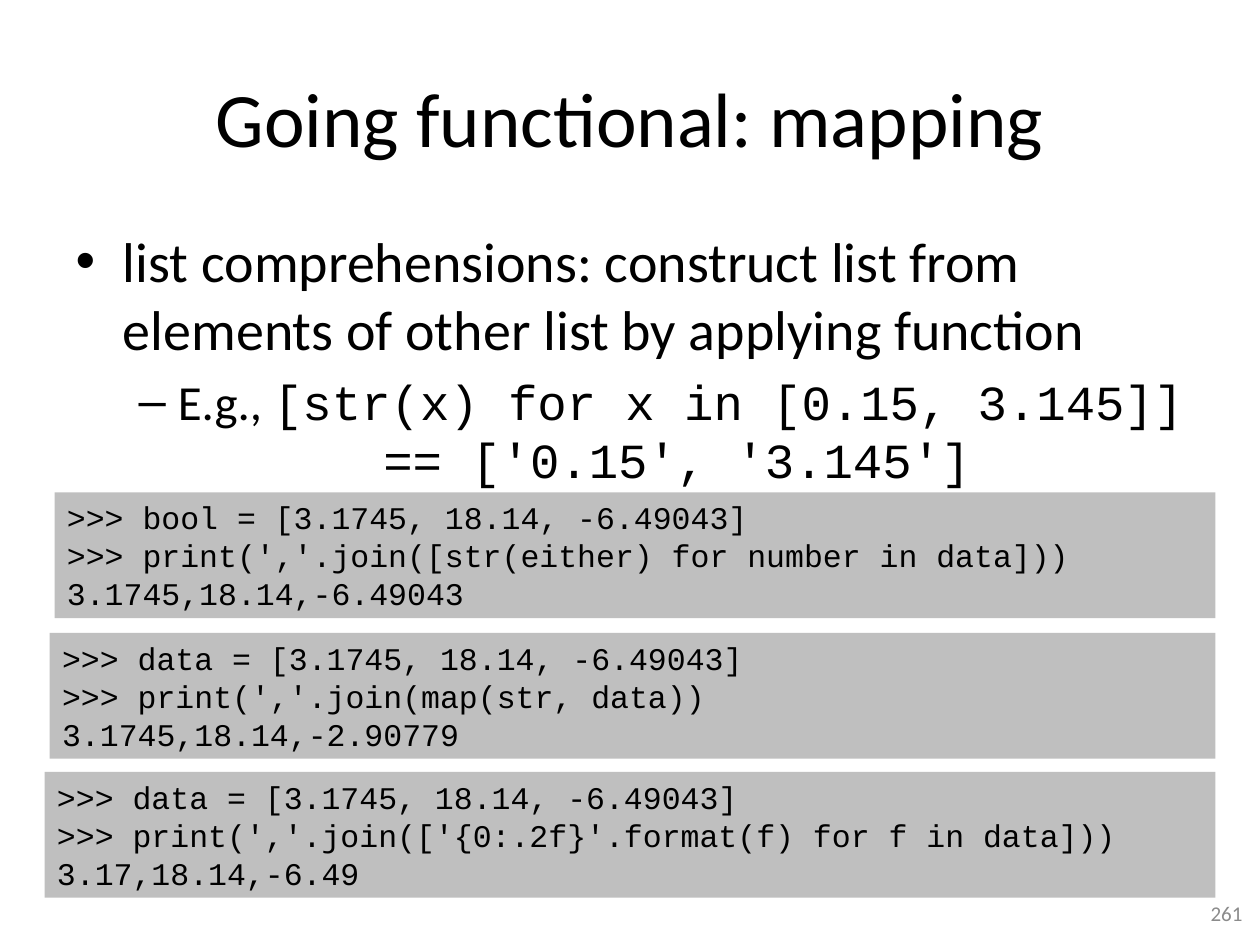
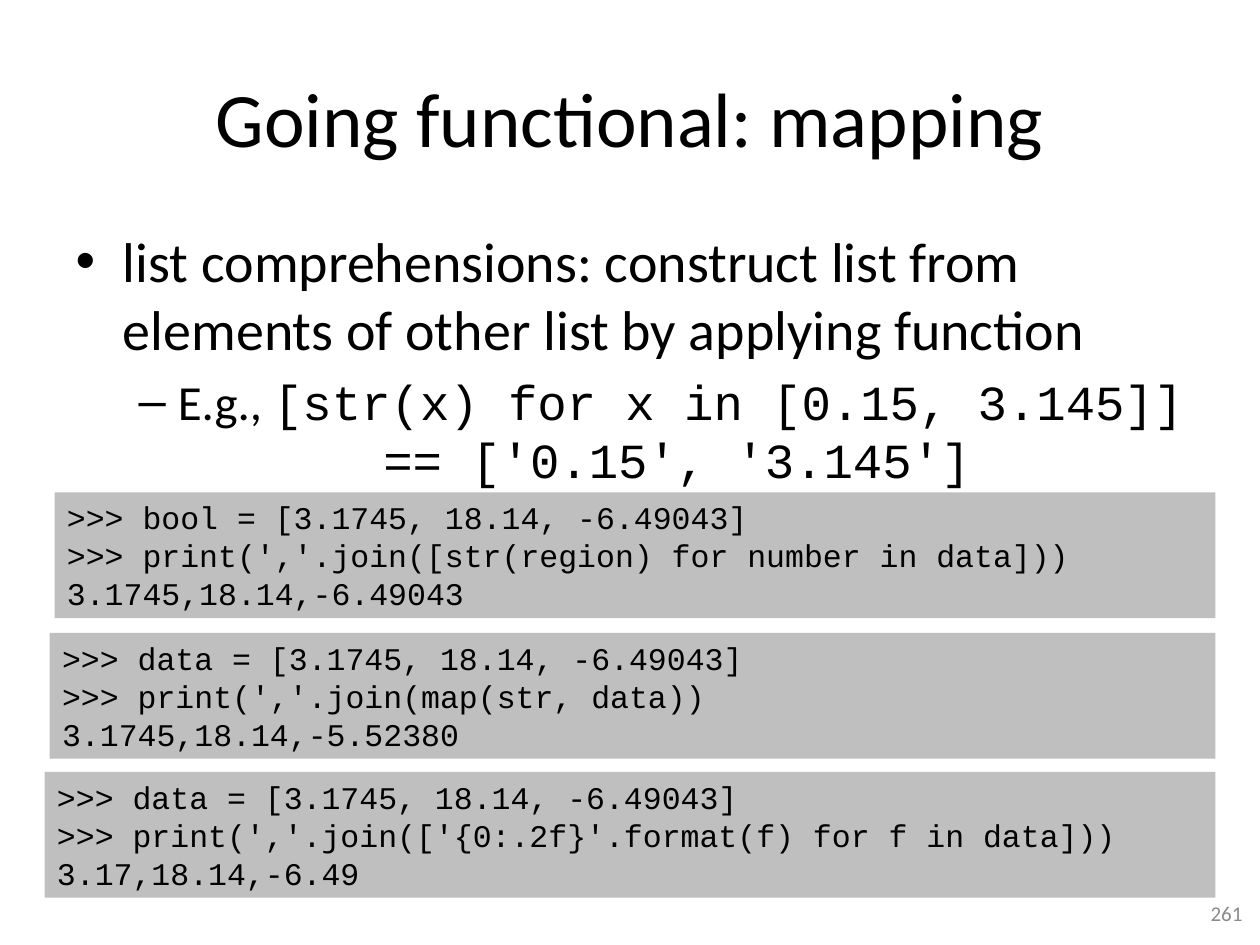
print(','.join([str(either: print(','.join([str(either -> print(','.join([str(region
3.1745,18.14,-2.90779: 3.1745,18.14,-2.90779 -> 3.1745,18.14,-5.52380
